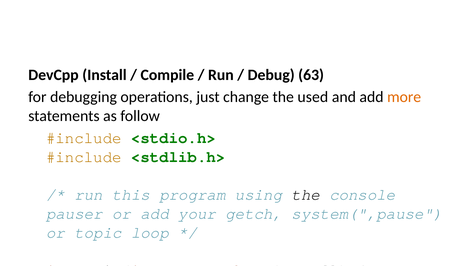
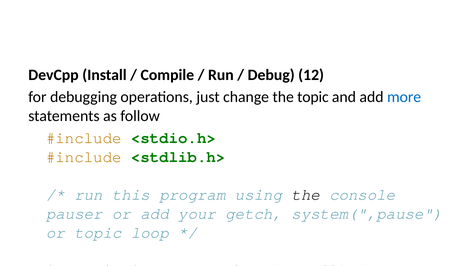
63: 63 -> 12
the used: used -> topic
more colour: orange -> blue
